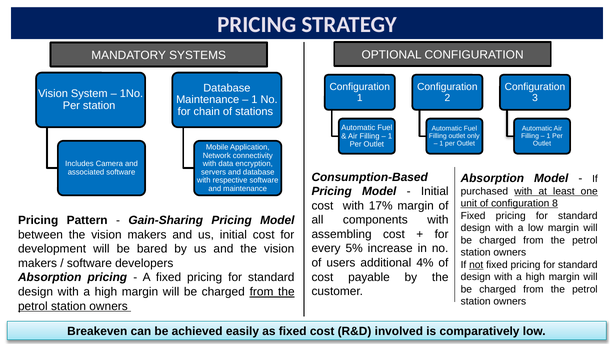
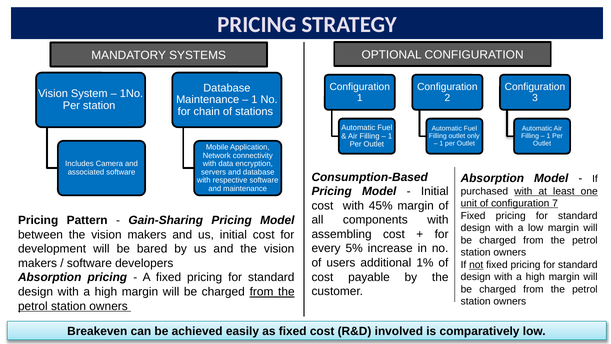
8: 8 -> 7
17%: 17% -> 45%
4%: 4% -> 1%
